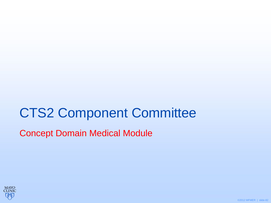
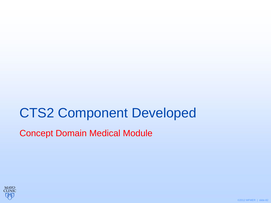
Committee: Committee -> Developed
